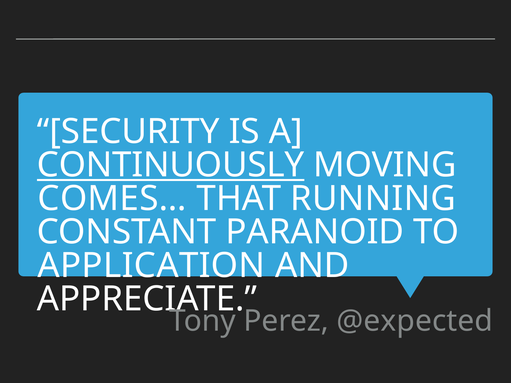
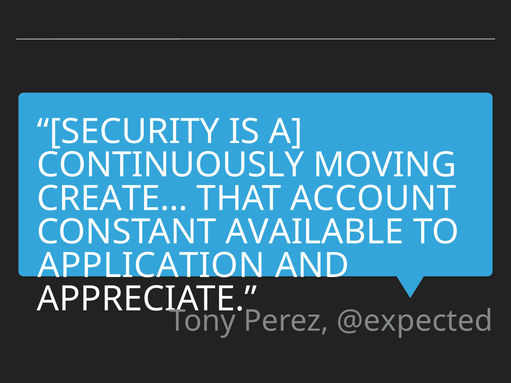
CONTINUOUSLY underline: present -> none
COMES…: COMES… -> CREATE…
RUNNING: RUNNING -> ACCOUNT
PARANOID: PARANOID -> AVAILABLE
